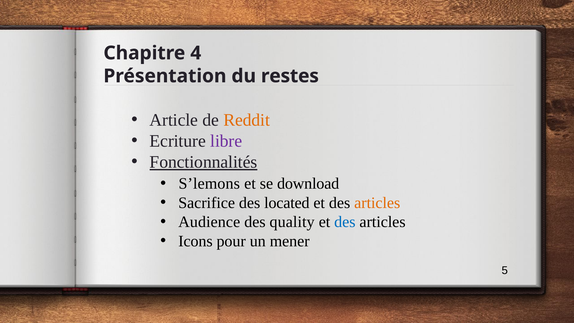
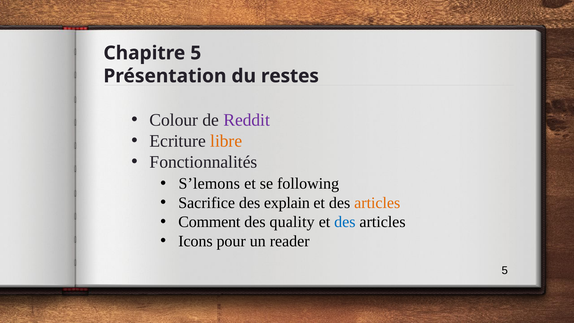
Chapitre 4: 4 -> 5
Article: Article -> Colour
Reddit colour: orange -> purple
libre colour: purple -> orange
Fonctionnalités underline: present -> none
download: download -> following
located: located -> explain
Audience: Audience -> Comment
mener: mener -> reader
